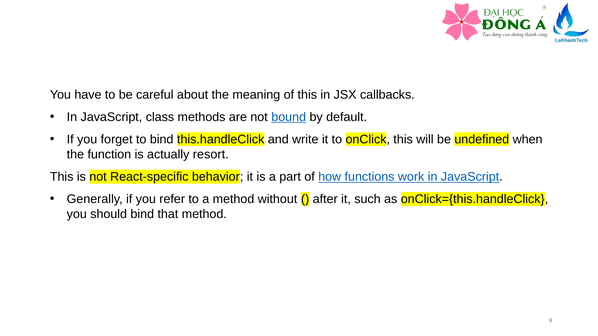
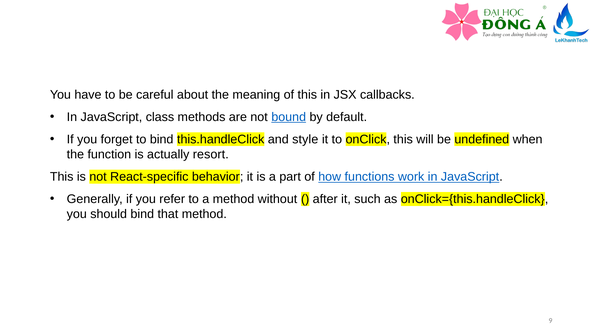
write: write -> style
